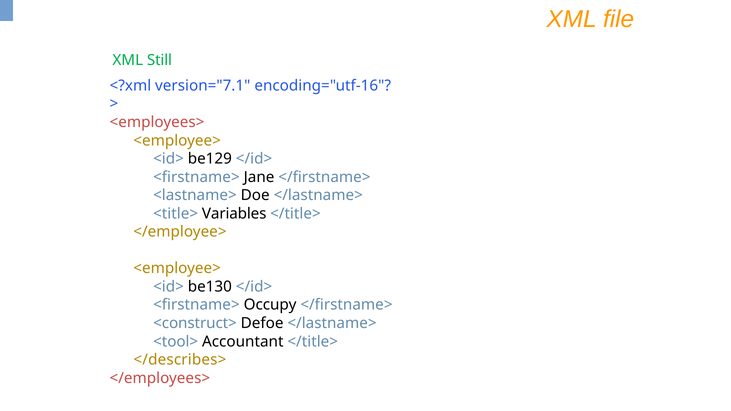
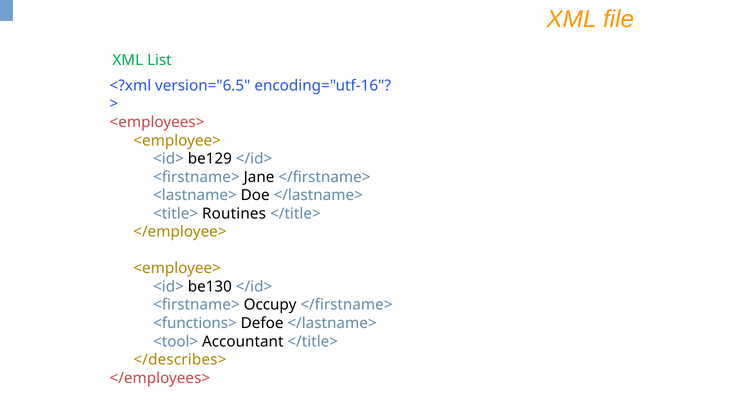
Still: Still -> List
version="7.1: version="7.1 -> version="6.5
Variables: Variables -> Routines
<construct>: <construct> -> <functions>
